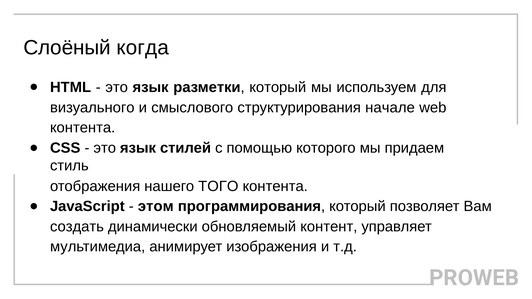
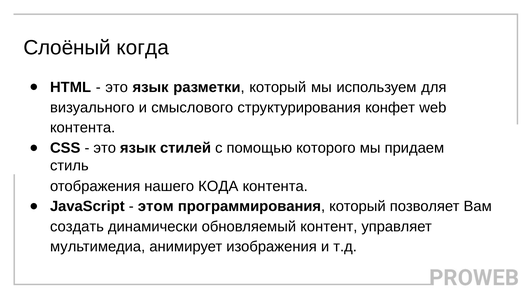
начале: начале -> конфет
ТОГО: ТОГО -> КОДА
